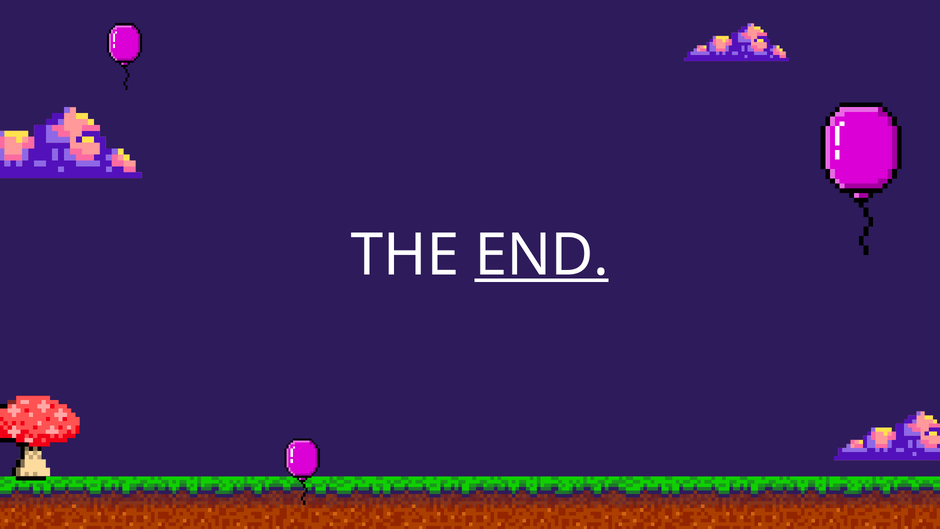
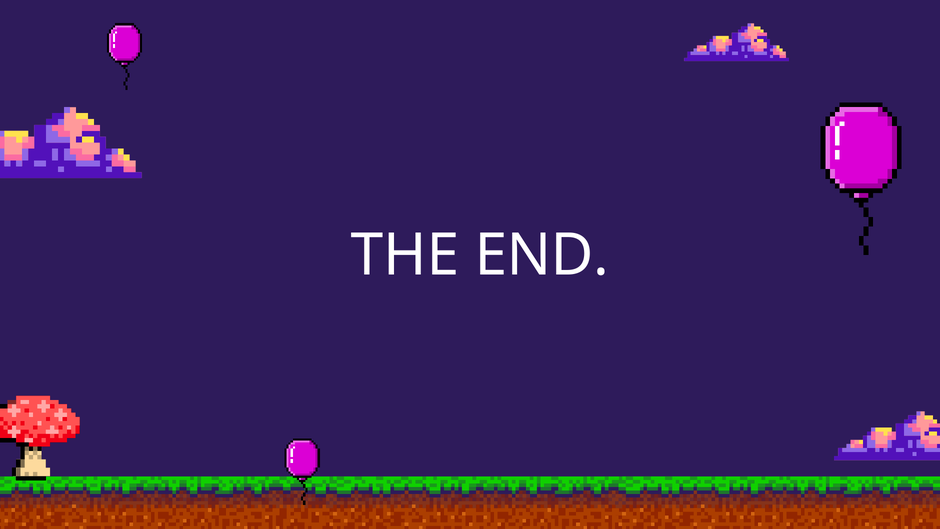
END underline: present -> none
